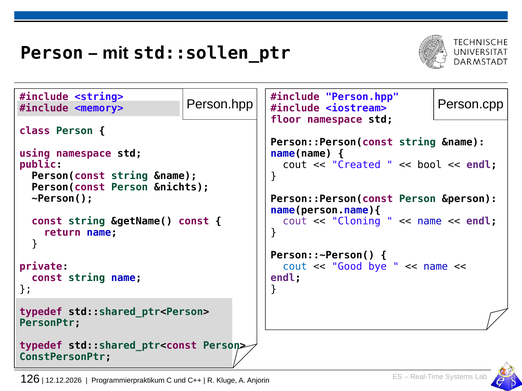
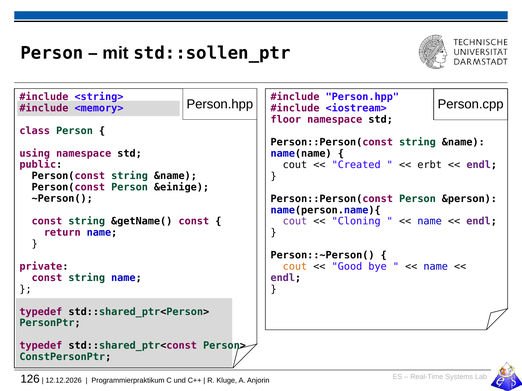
bool: bool -> erbt
&nichts: &nichts -> &einige
cout at (295, 267) colour: blue -> orange
